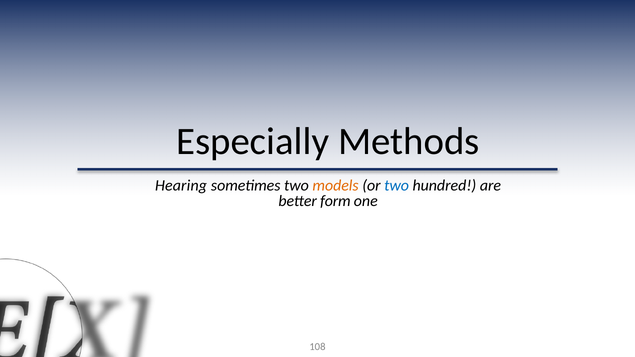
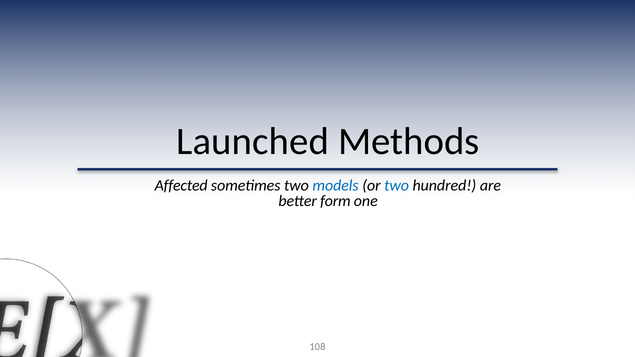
Especially: Especially -> Launched
Hearing: Hearing -> Affected
models colour: orange -> blue
